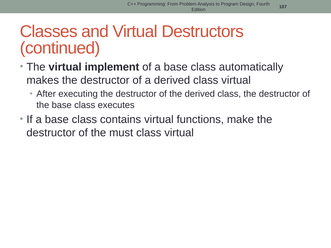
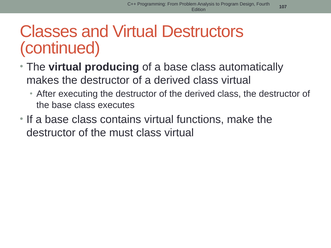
implement: implement -> producing
